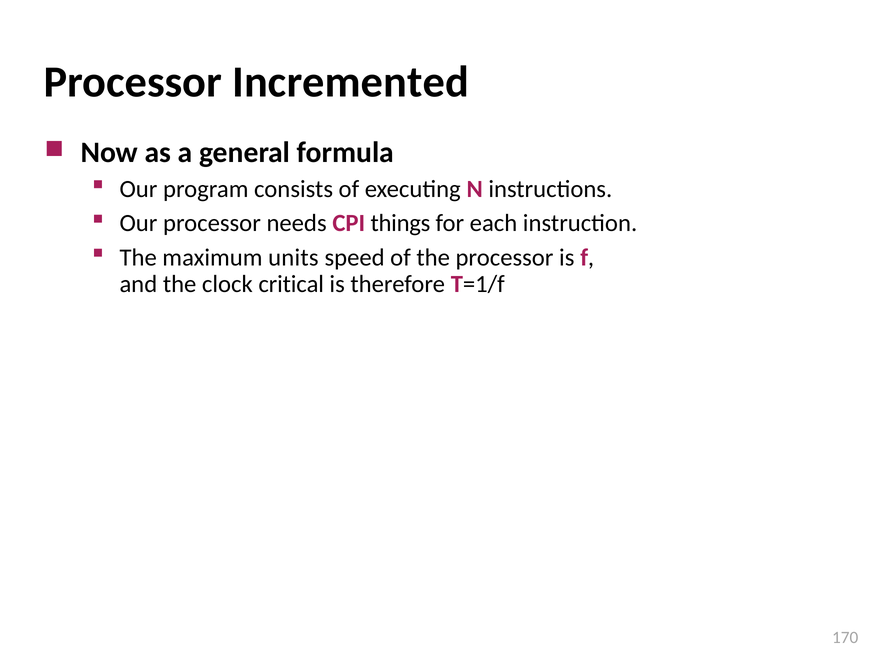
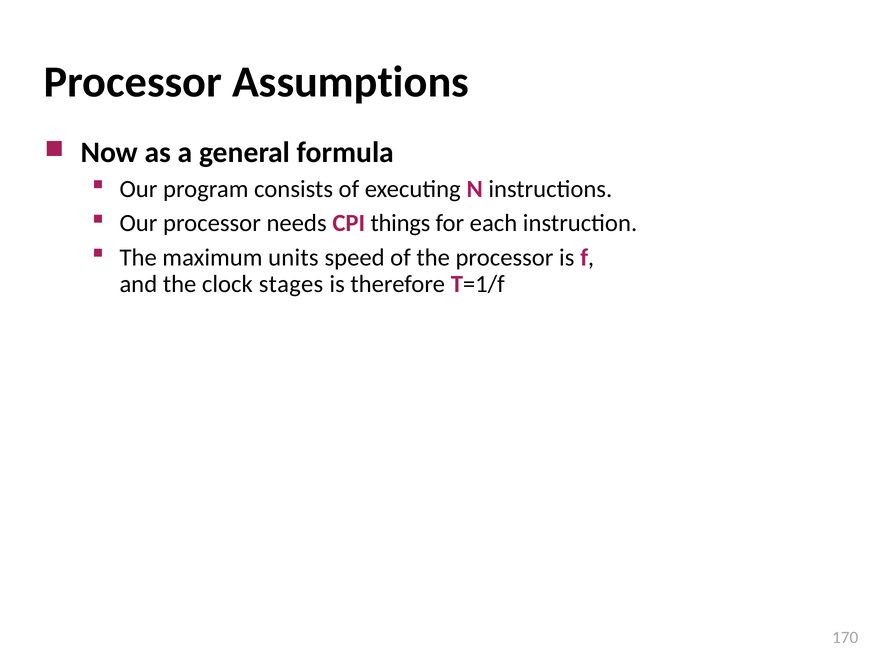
Incremented: Incremented -> Assumptions
critical: critical -> stages
